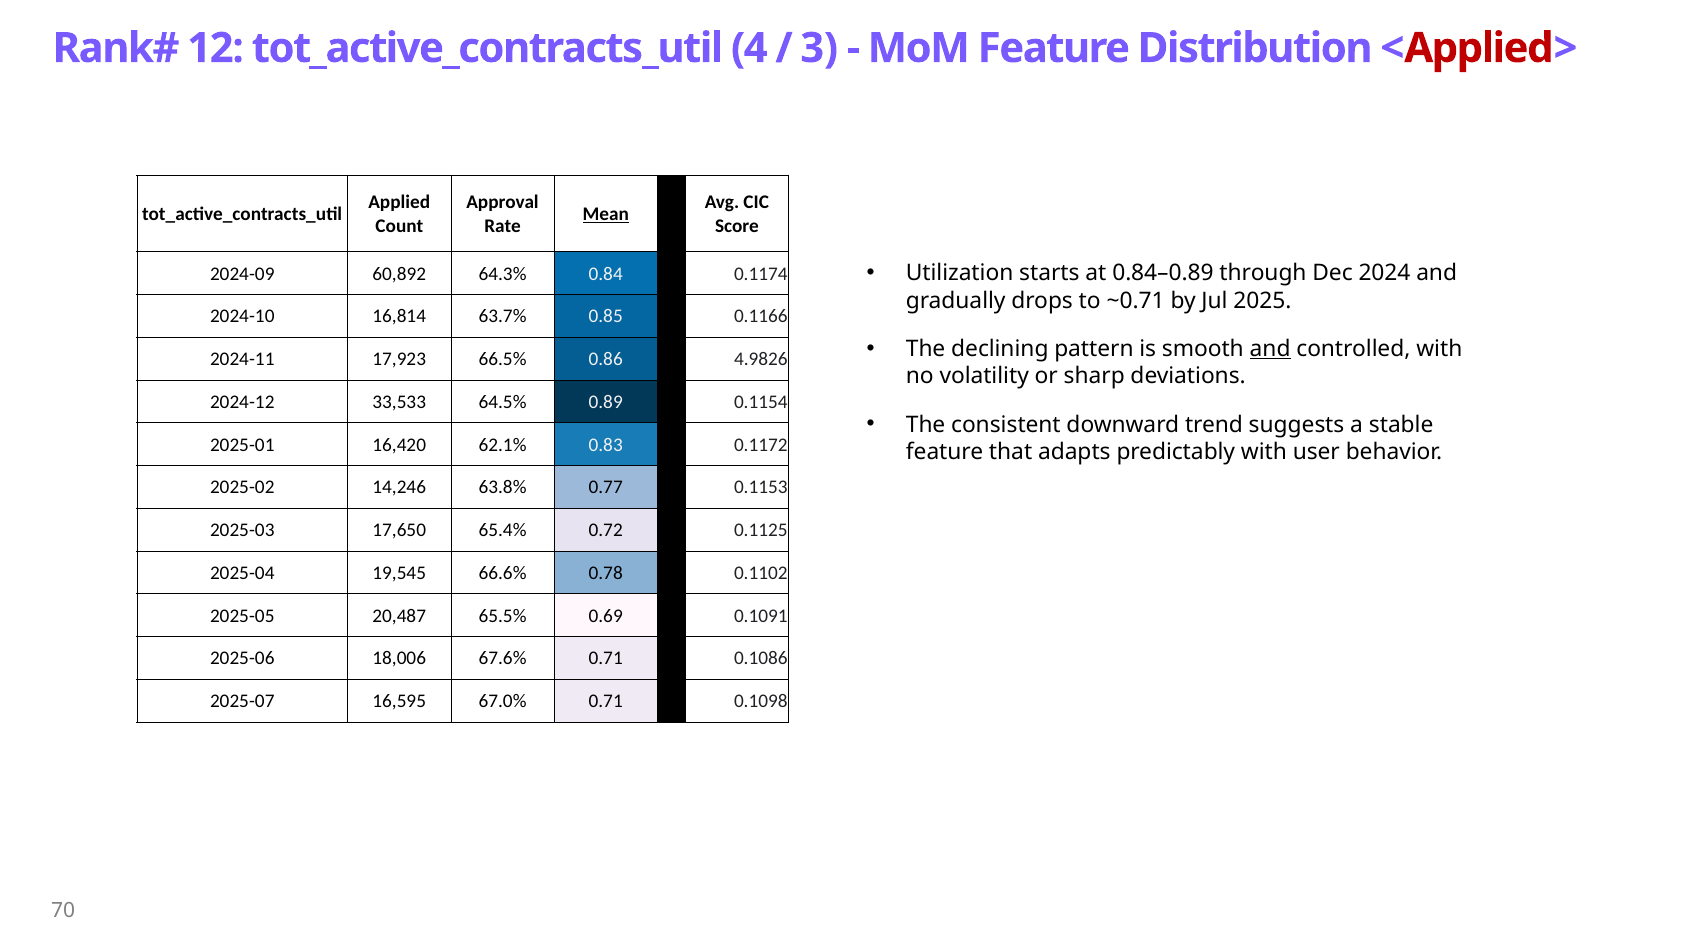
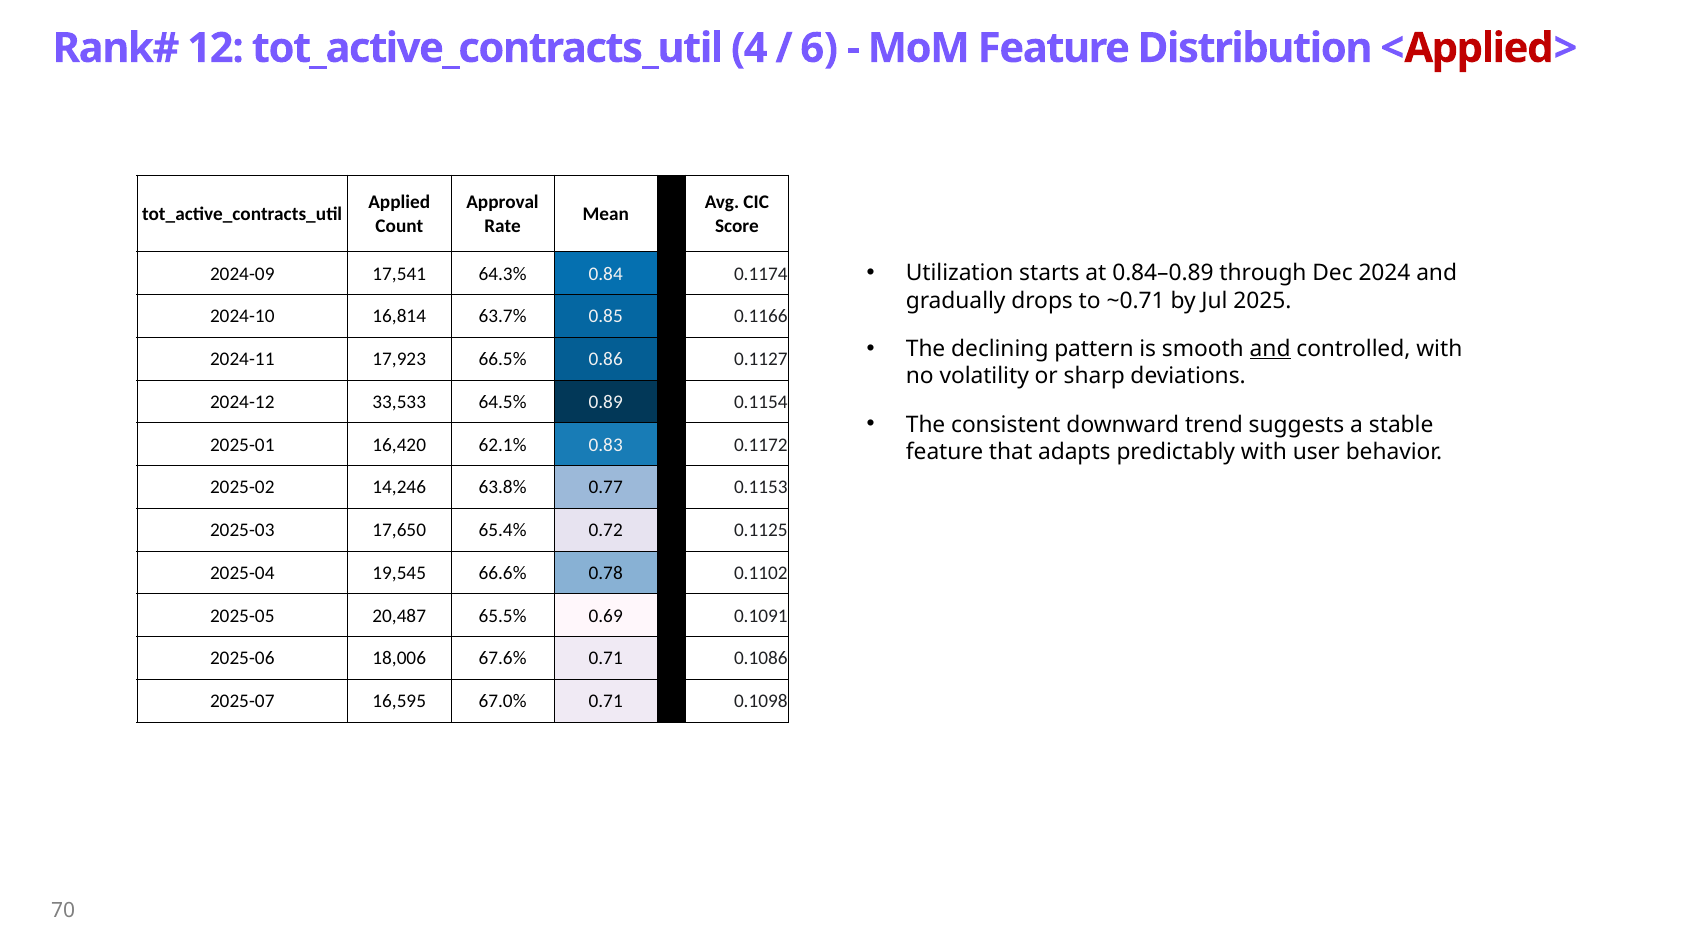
3: 3 -> 6
Mean underline: present -> none
60,892: 60,892 -> 17,541
4.9826: 4.9826 -> 0.1127
